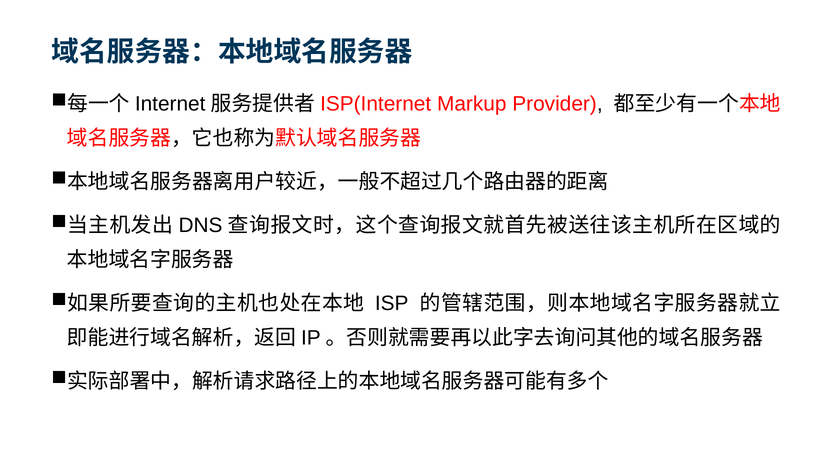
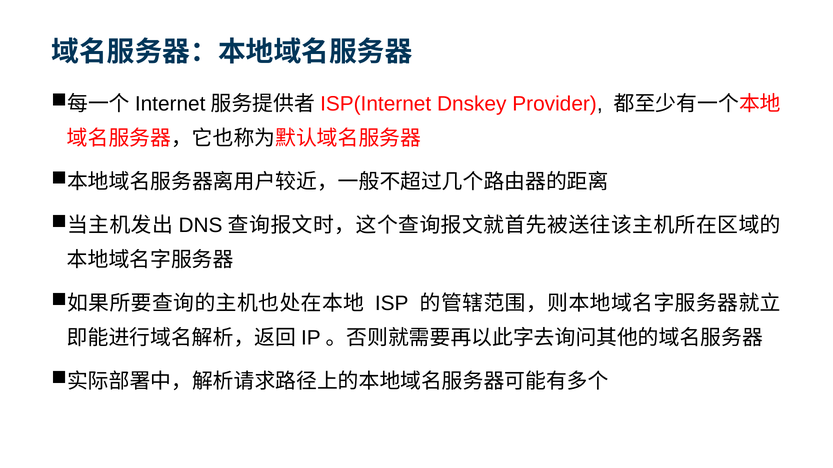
Markup: Markup -> Dnskey
